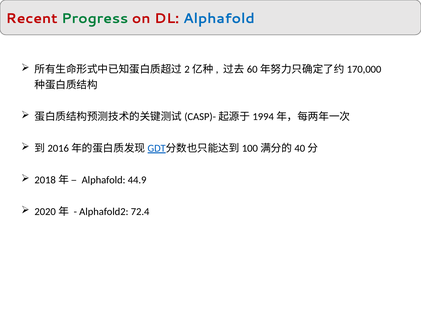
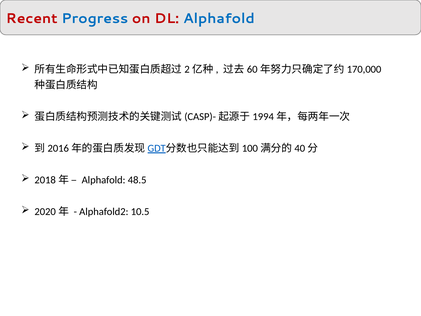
Progress colour: green -> blue
44.9: 44.9 -> 48.5
72.4: 72.4 -> 10.5
